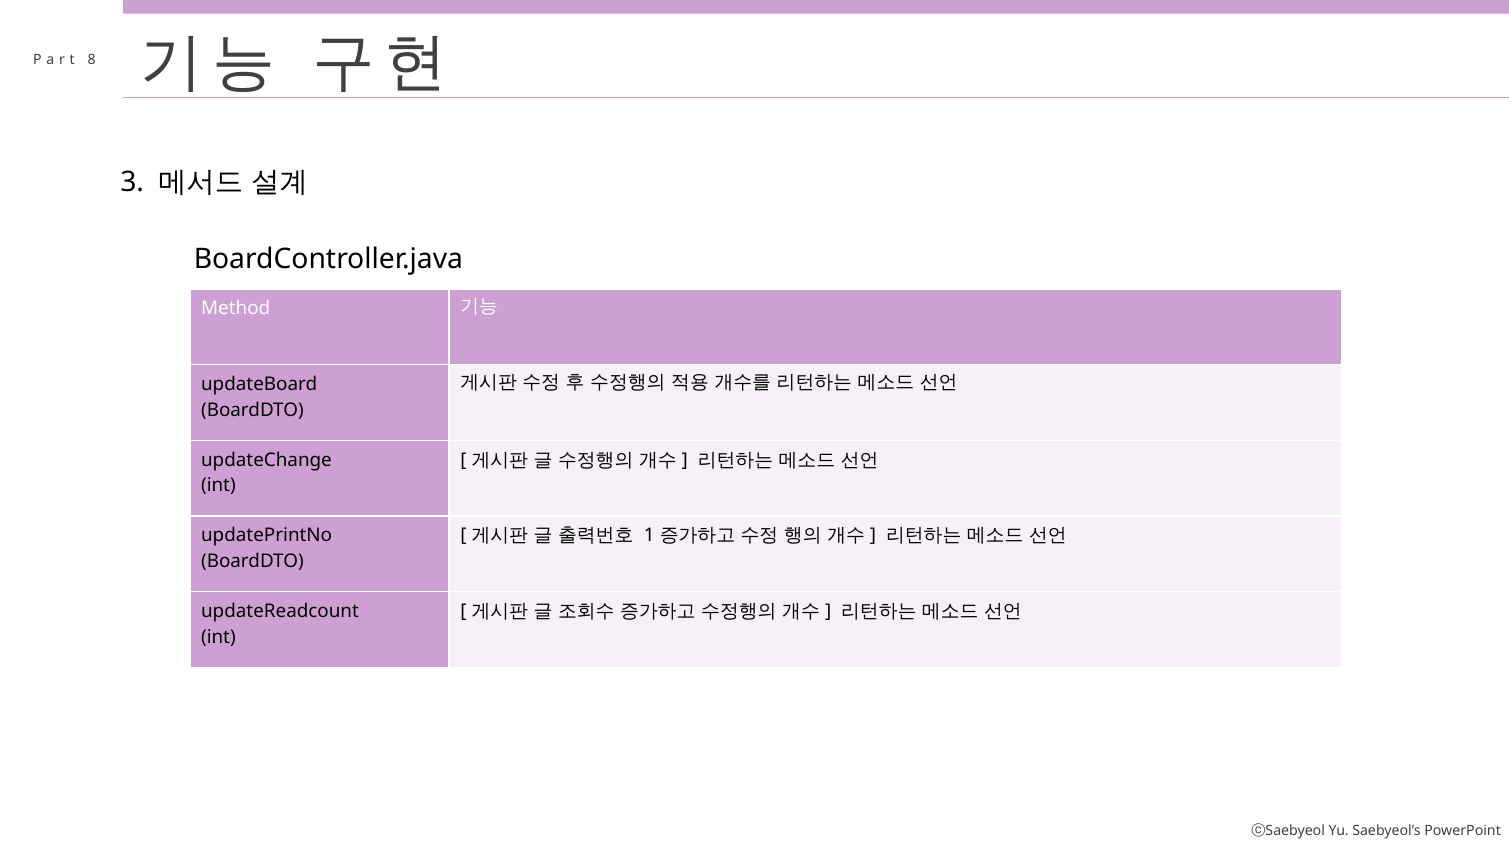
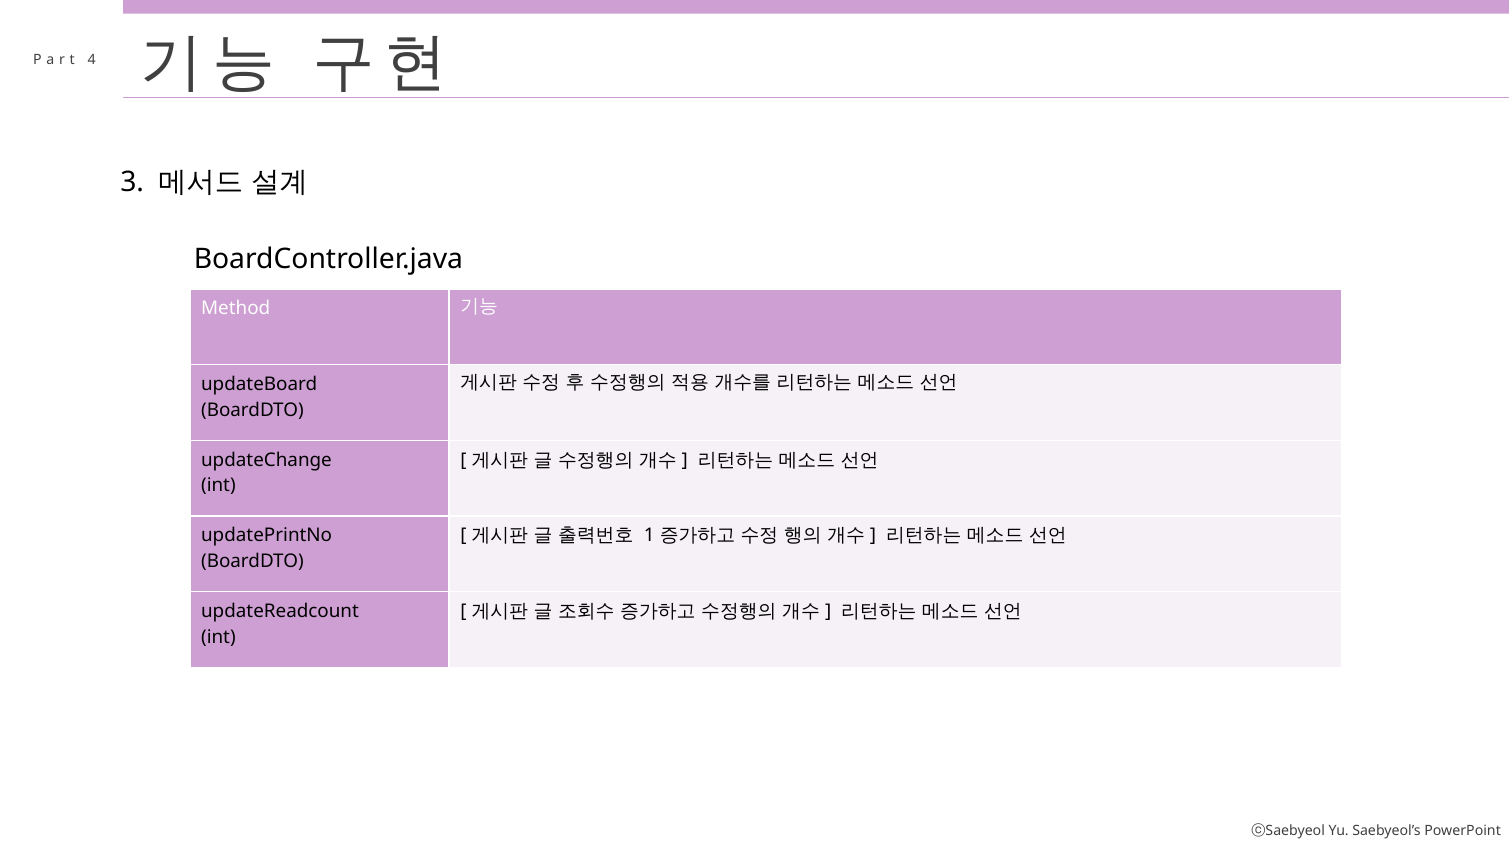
8: 8 -> 4
